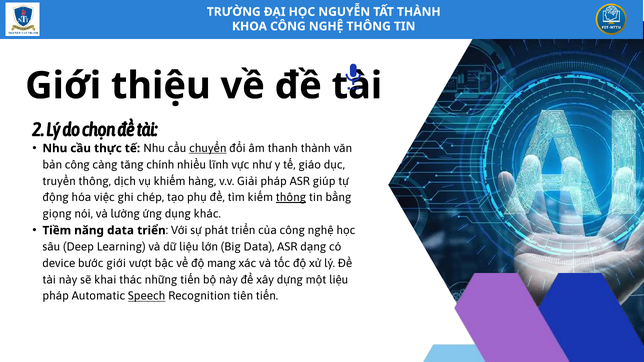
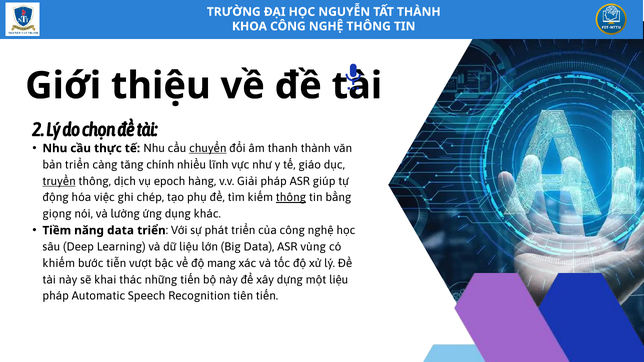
bản công: công -> triển
truyền underline: none -> present
khiếm: khiếm -> epoch
dạng: dạng -> vùng
device: device -> khiếm
bước giới: giới -> tiễn
Speech underline: present -> none
